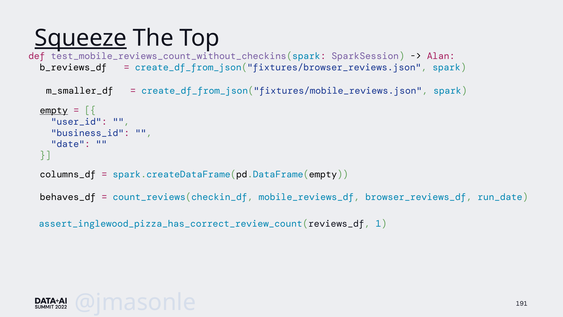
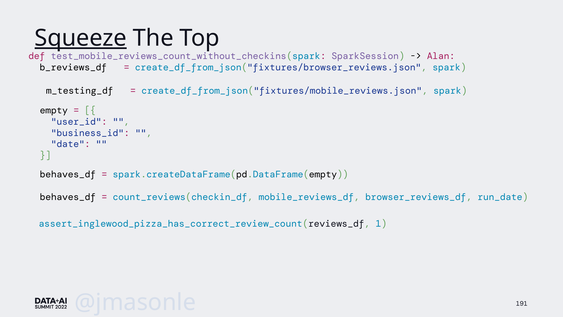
m_smaller_df: m_smaller_df -> m_testing_df
empty underline: present -> none
columns_df at (68, 174): columns_df -> behaves_df
